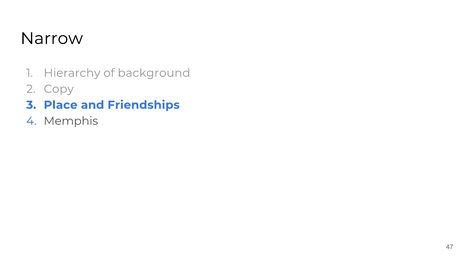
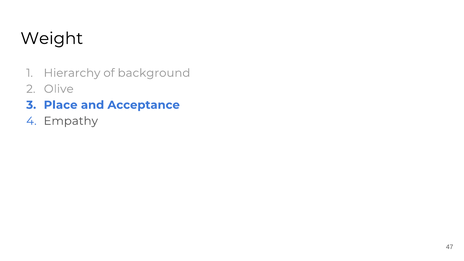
Narrow: Narrow -> Weight
Copy: Copy -> Olive
Friendships: Friendships -> Acceptance
Memphis: Memphis -> Empathy
